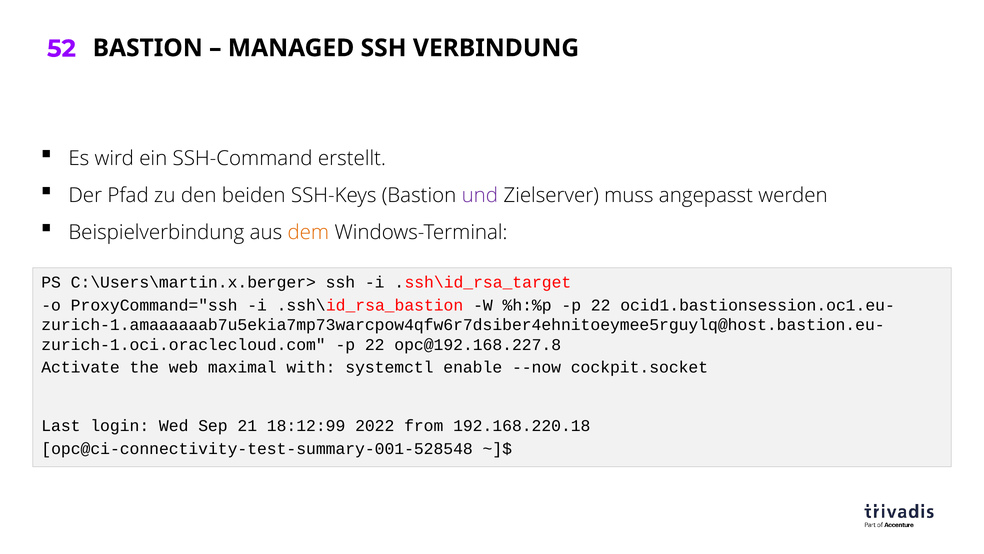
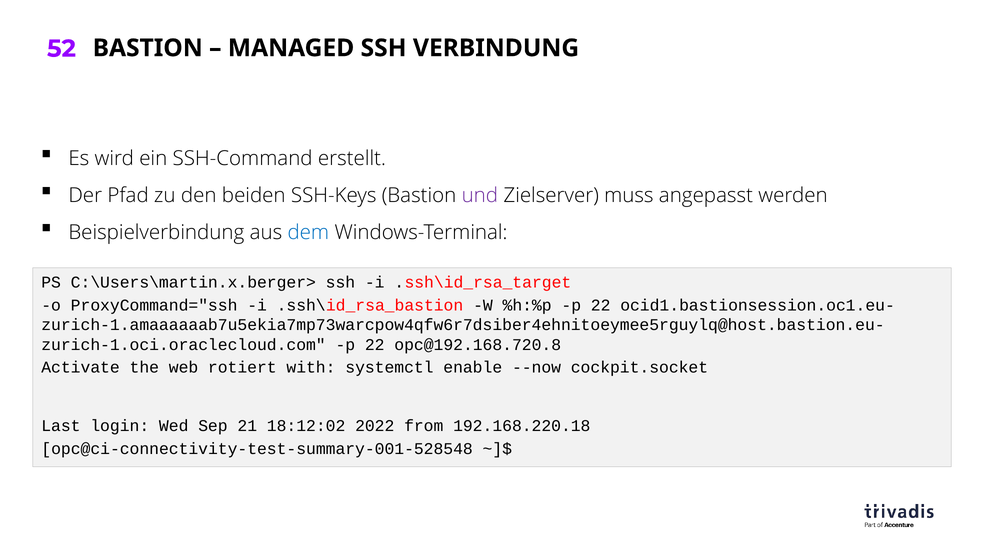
dem colour: orange -> blue
opc@192.168.227.8: opc@192.168.227.8 -> opc@192.168.720.8
maximal: maximal -> rotiert
18:12:99: 18:12:99 -> 18:12:02
